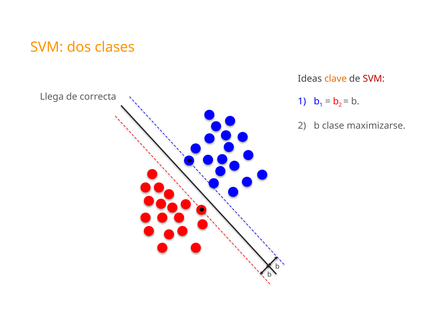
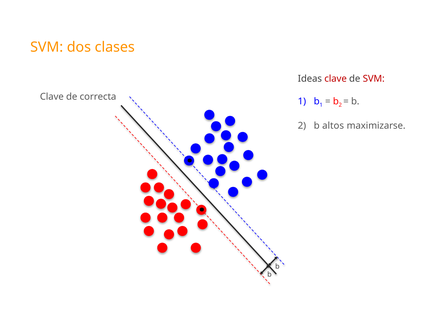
clave at (336, 79) colour: orange -> red
Llega at (52, 97): Llega -> Clave
clase: clase -> altos
